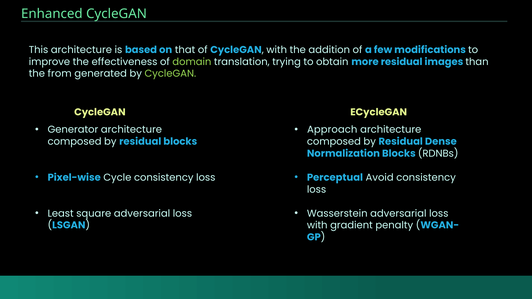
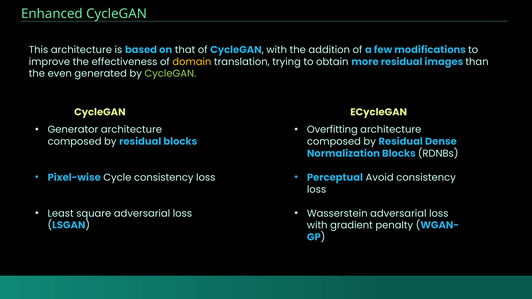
domain colour: light green -> yellow
from: from -> even
Approach: Approach -> Overfitting
